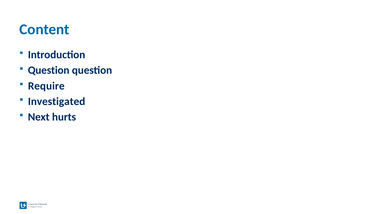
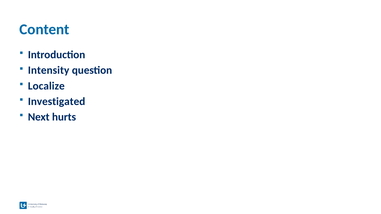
Question at (49, 70): Question -> Intensity
Require: Require -> Localize
